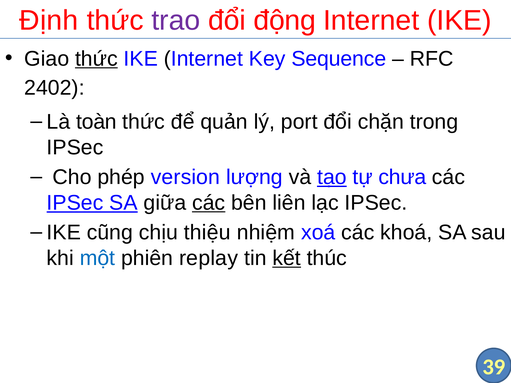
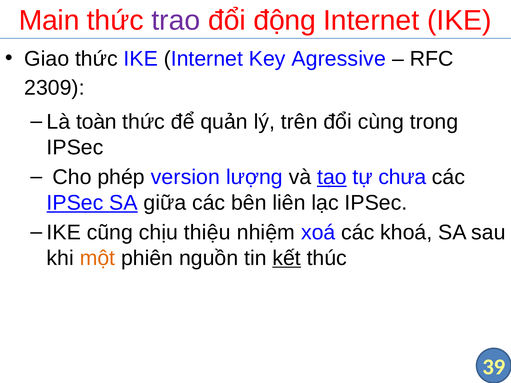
Định: Định -> Main
thức at (96, 59) underline: present -> none
Sequence: Sequence -> Agressive
2402: 2402 -> 2309
port: port -> trên
chặn: chặn -> cùng
các at (209, 203) underline: present -> none
một colour: blue -> orange
replay: replay -> nguồn
